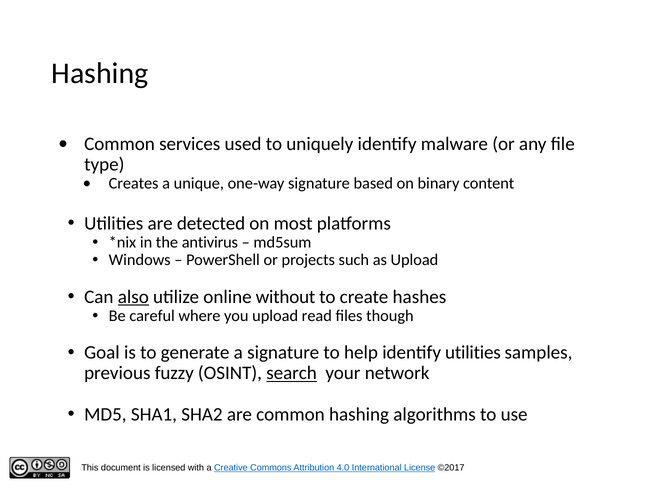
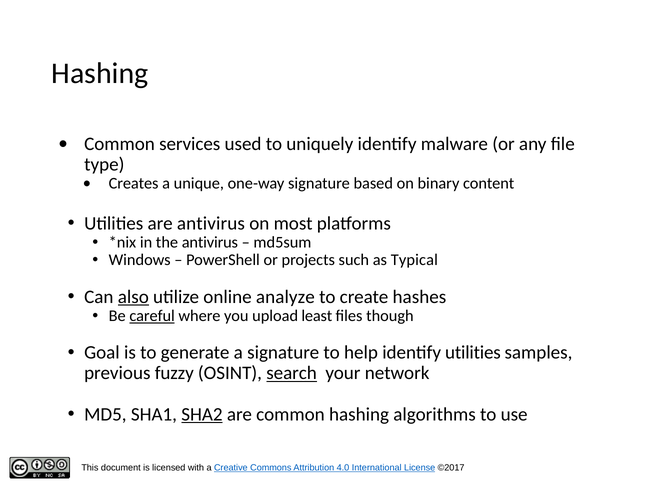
are detected: detected -> antivirus
as Upload: Upload -> Typical
without: without -> analyze
careful underline: none -> present
read: read -> least
SHA2 underline: none -> present
